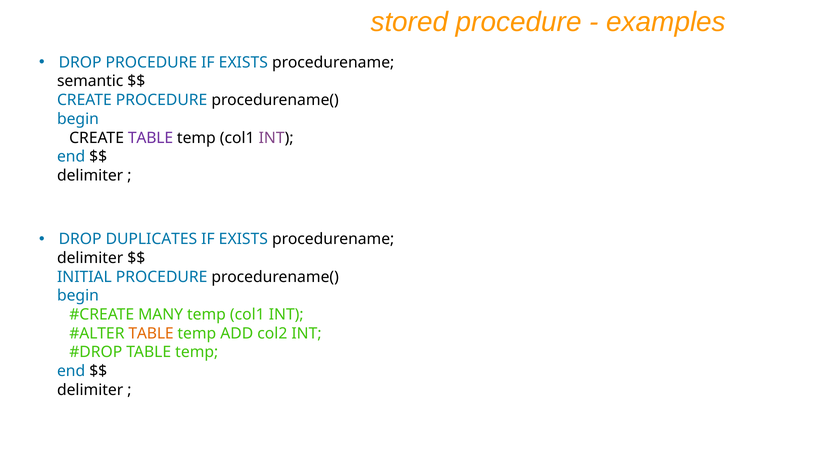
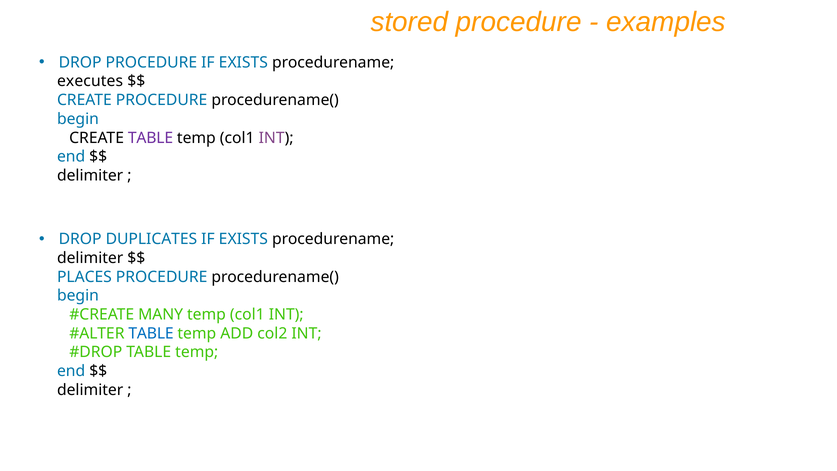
semantic: semantic -> executes
INITIAL: INITIAL -> PLACES
TABLE at (151, 333) colour: orange -> blue
